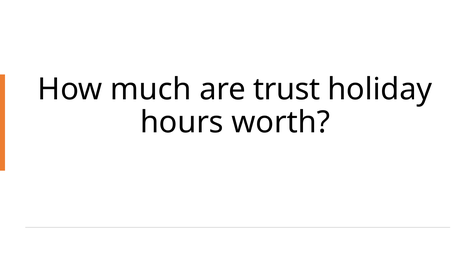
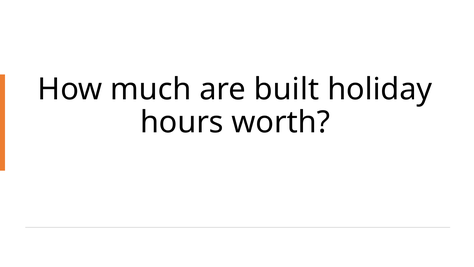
trust: trust -> built
